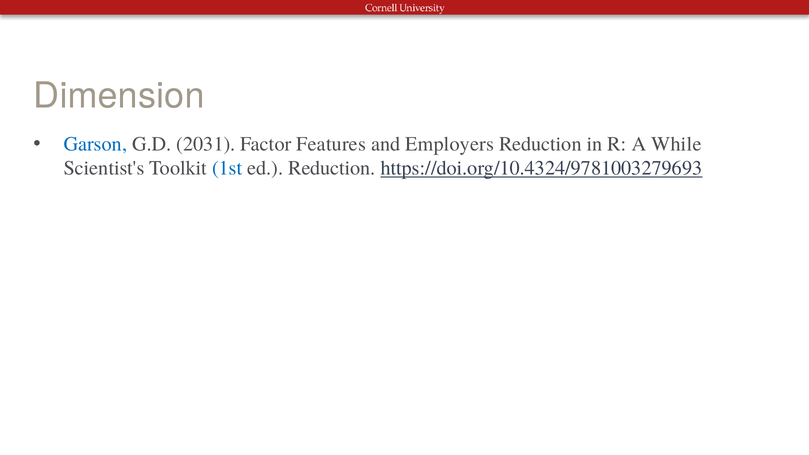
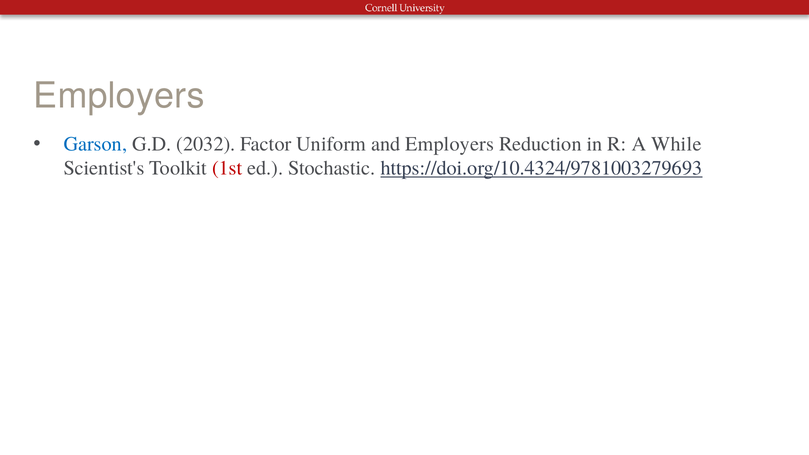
Dimension at (119, 96): Dimension -> Employers
2031: 2031 -> 2032
Features: Features -> Uniform
1st colour: blue -> red
ed Reduction: Reduction -> Stochastic
